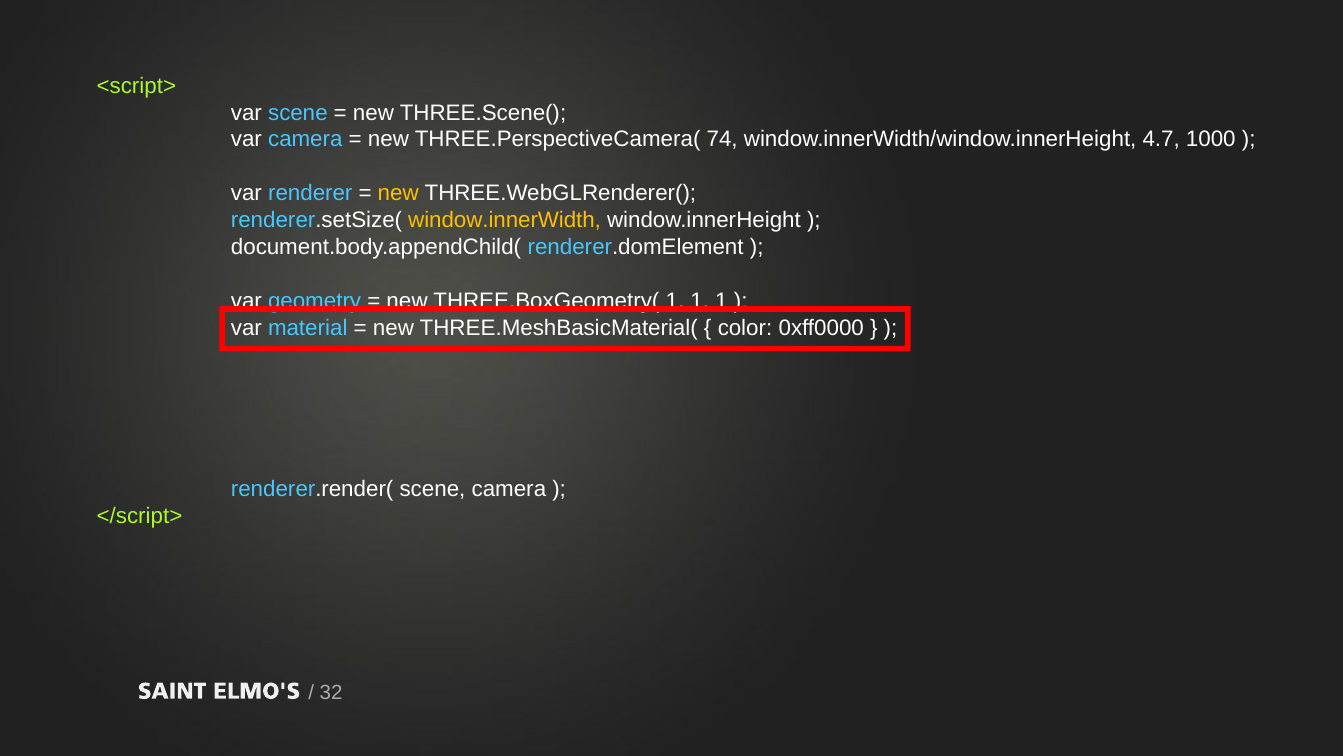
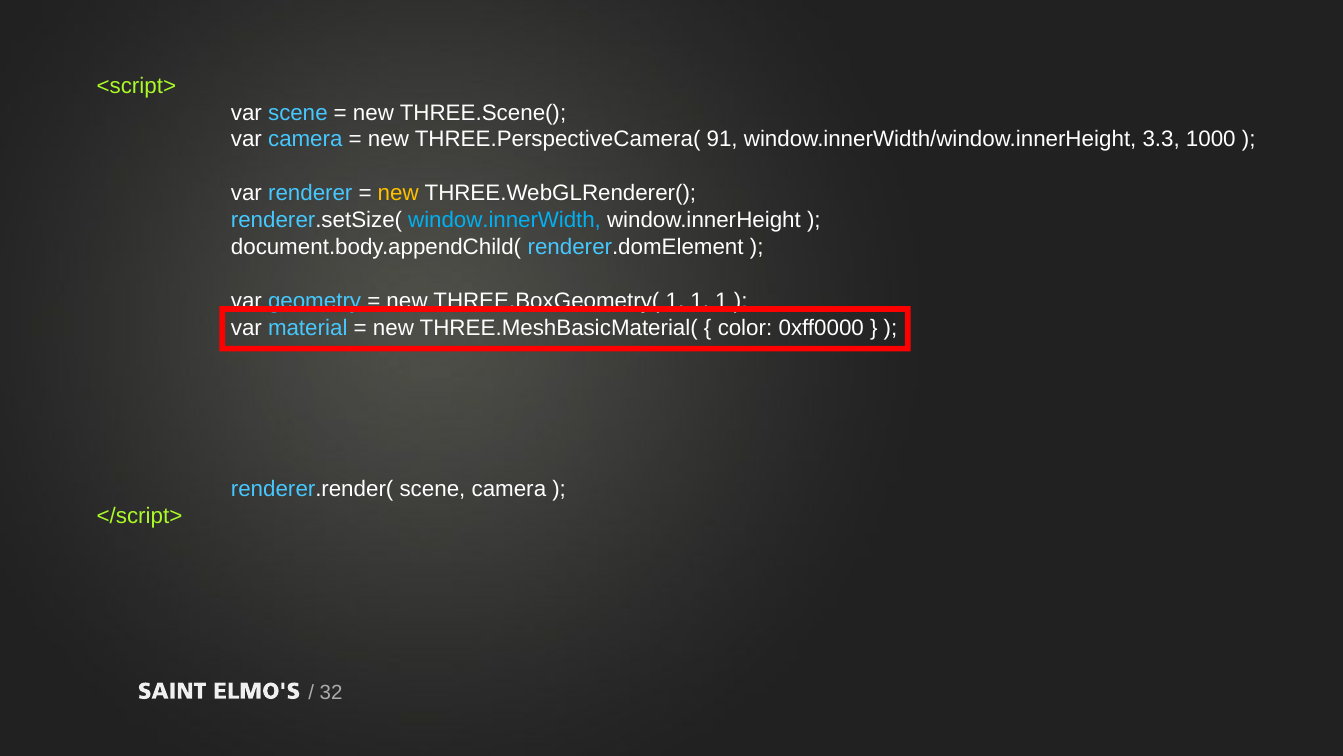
74: 74 -> 91
4.7: 4.7 -> 3.3
window.innerWidth colour: yellow -> light blue
